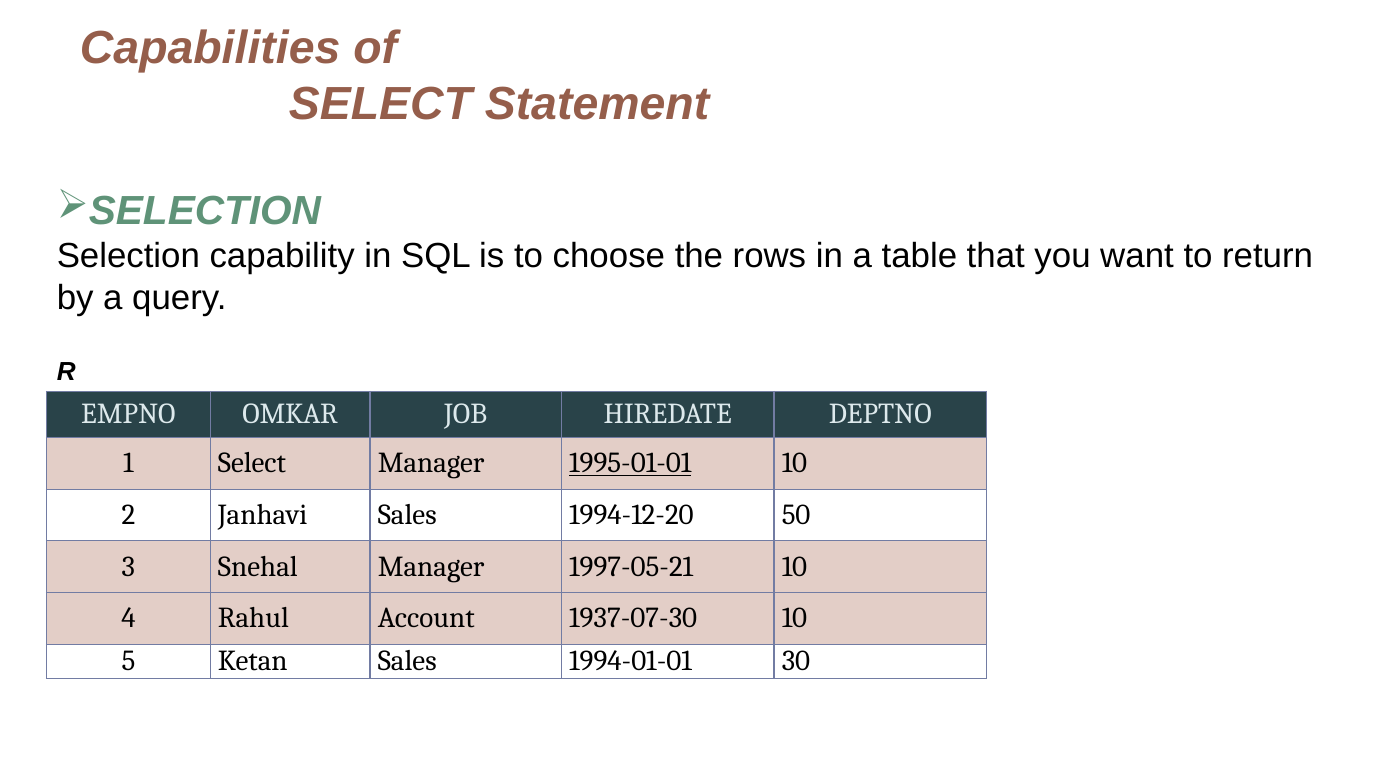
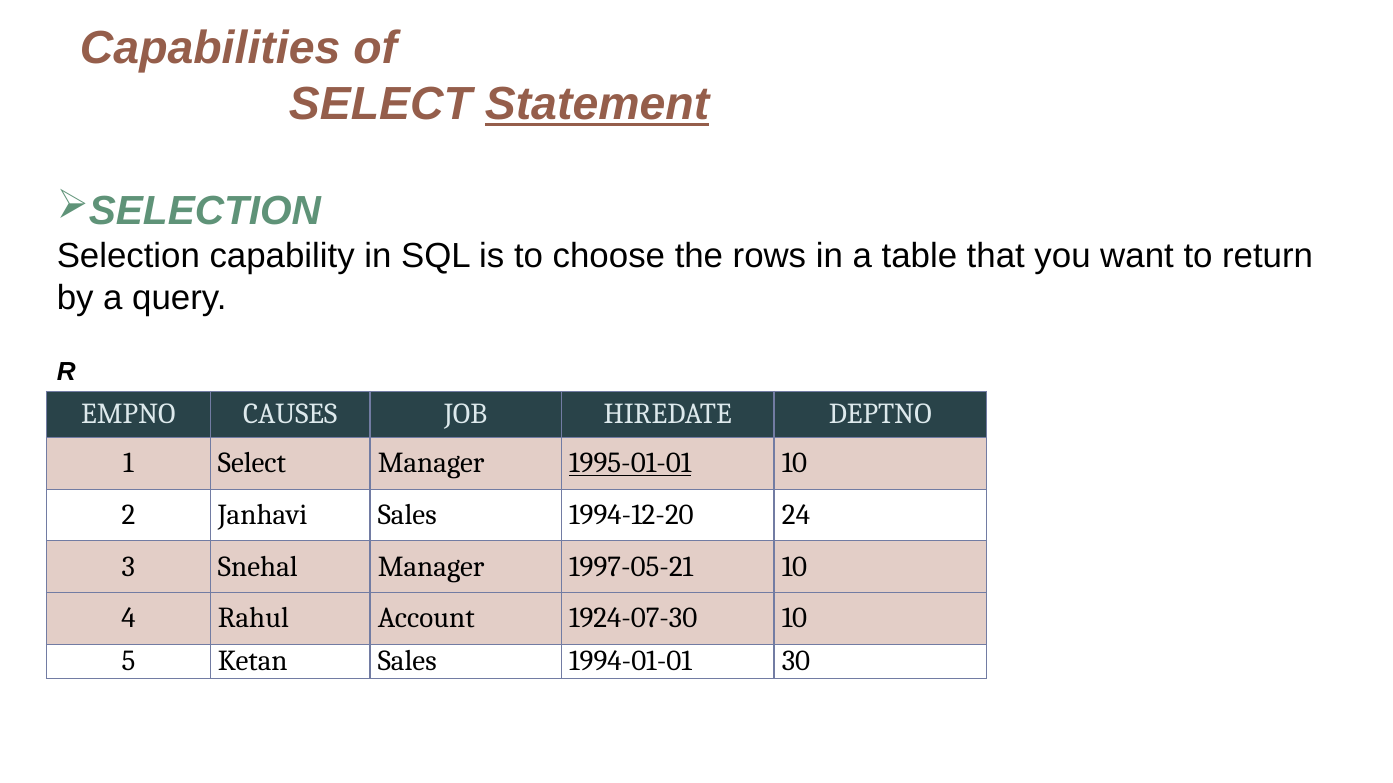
Statement underline: none -> present
OMKAR: OMKAR -> CAUSES
50: 50 -> 24
1937-07-30: 1937-07-30 -> 1924-07-30
